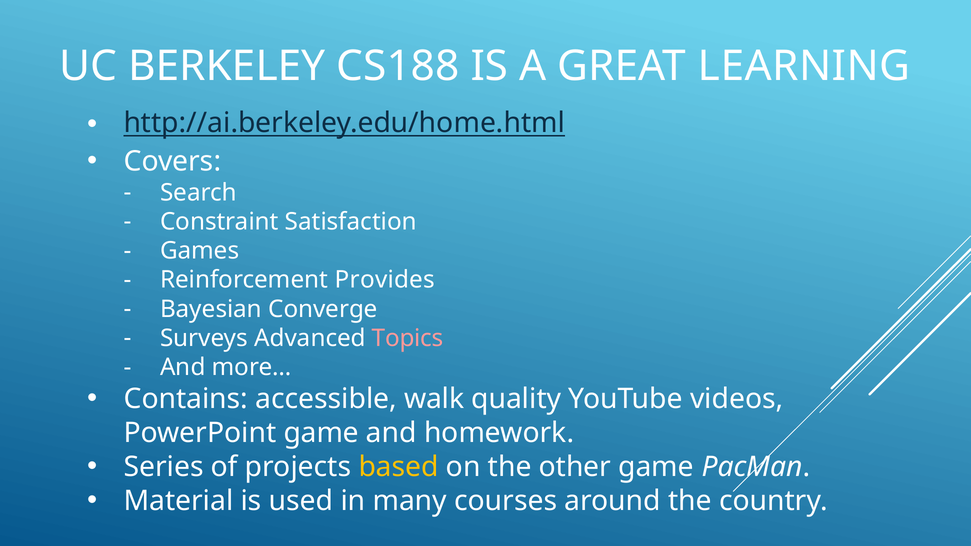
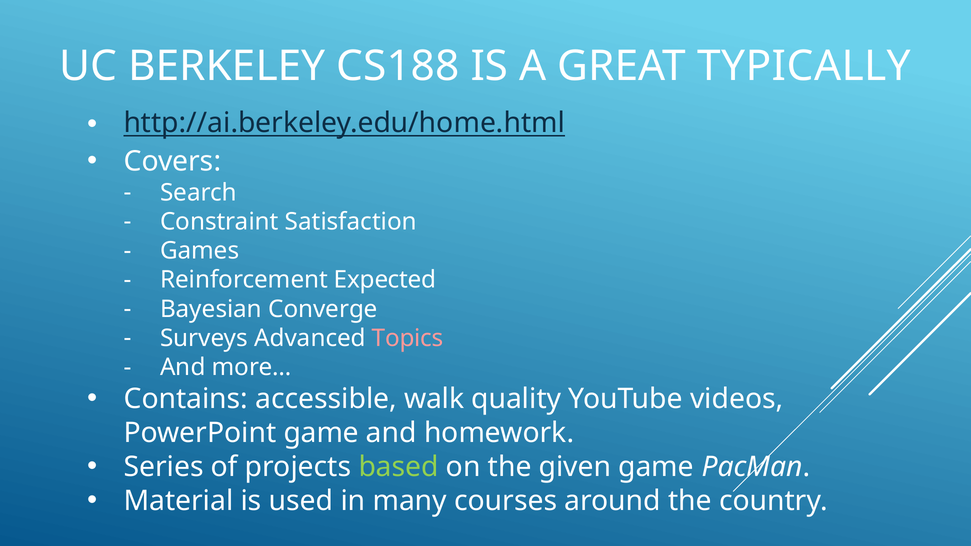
LEARNING: LEARNING -> TYPICALLY
Provides: Provides -> Expected
based colour: yellow -> light green
other: other -> given
